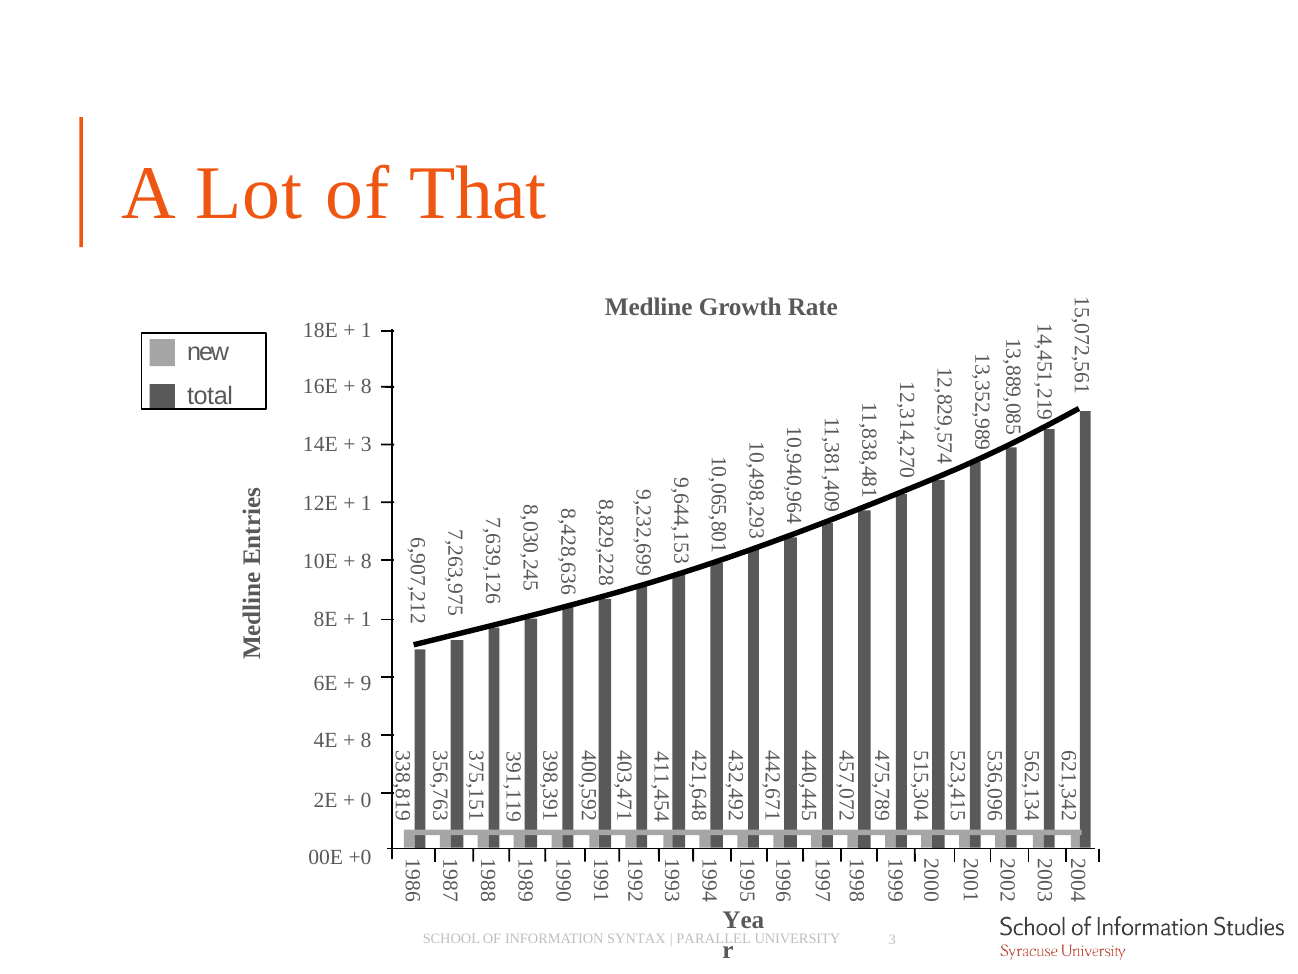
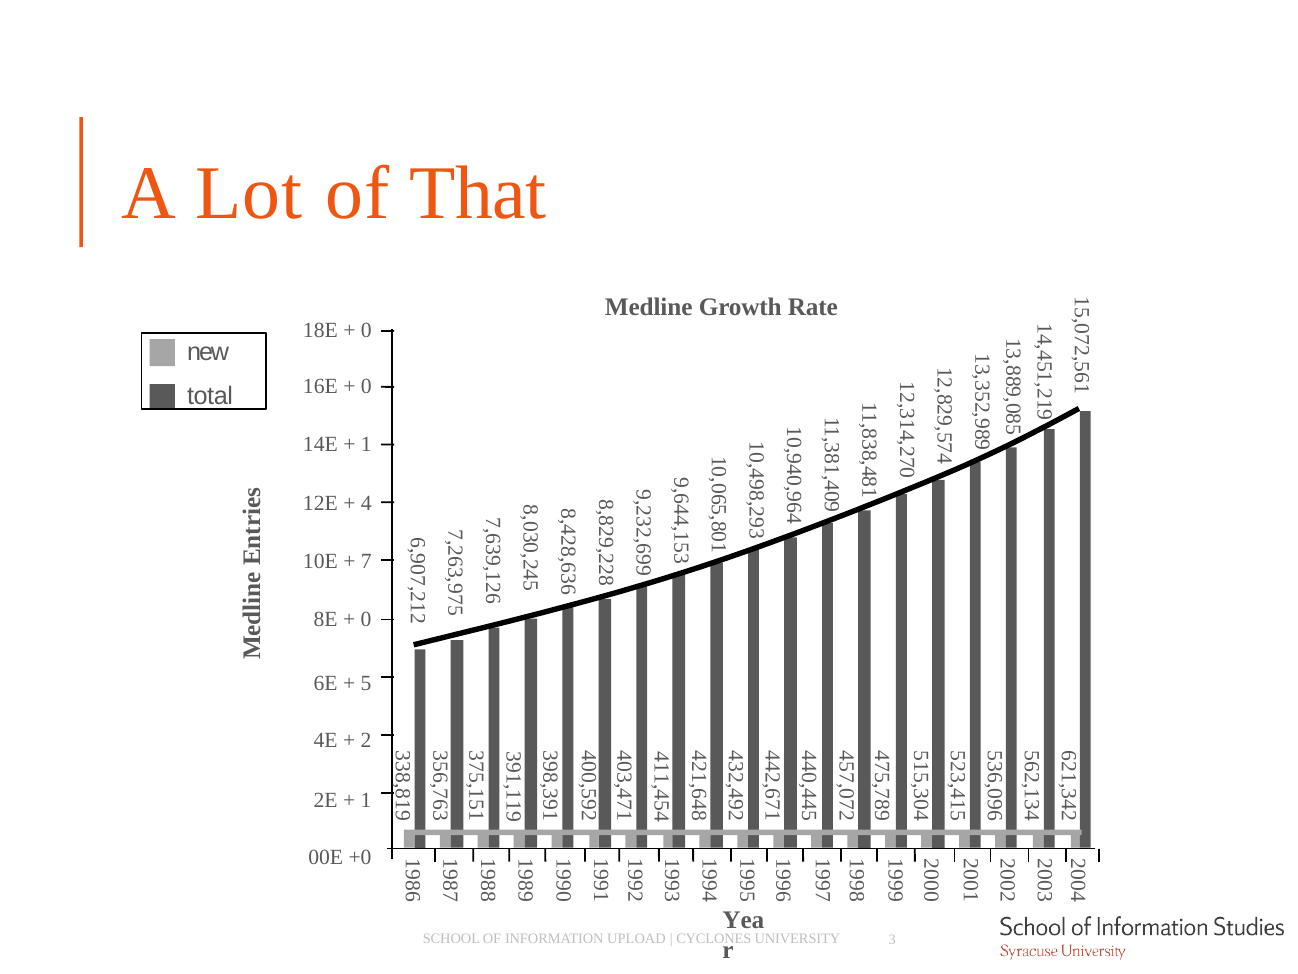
1 at (366, 330): 1 -> 0
8 at (366, 386): 8 -> 0
3 at (366, 445): 3 -> 1
1 at (366, 503): 1 -> 4
8 at (366, 562): 8 -> 7
1 at (366, 619): 1 -> 0
9 at (366, 683): 9 -> 5
8 at (366, 740): 8 -> 2
0 at (366, 800): 0 -> 1
SYNTAX: SYNTAX -> UPLOAD
PARALLEL: PARALLEL -> CYCLONES
